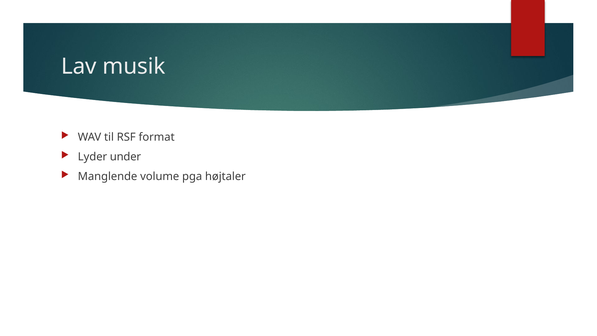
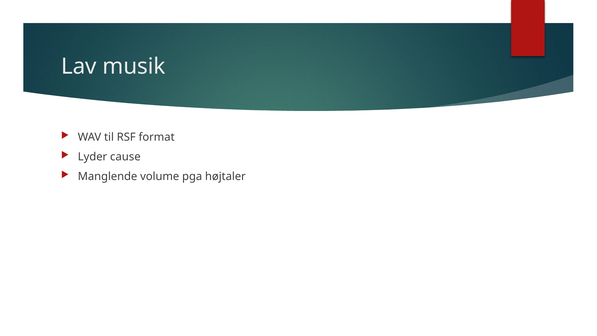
under: under -> cause
